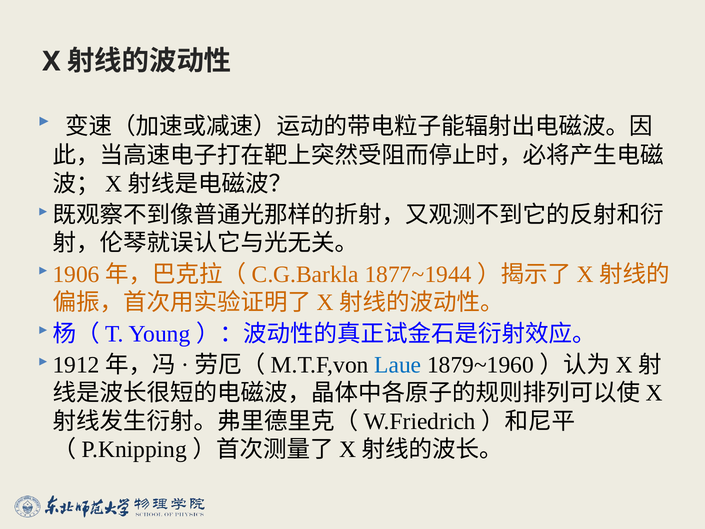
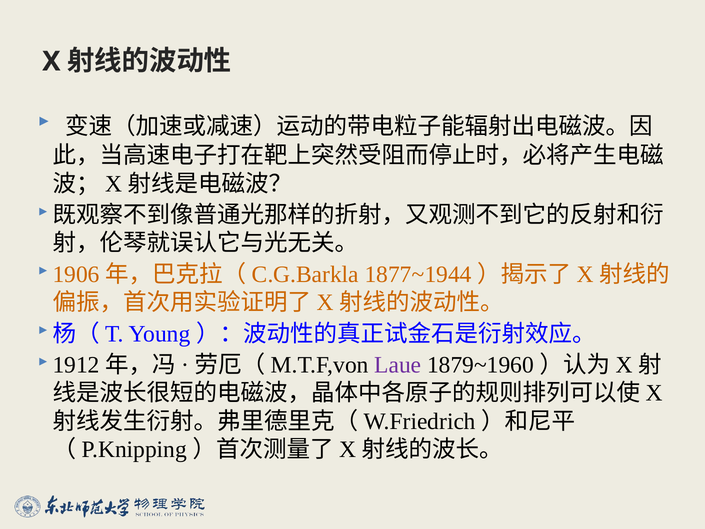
Laue colour: blue -> purple
